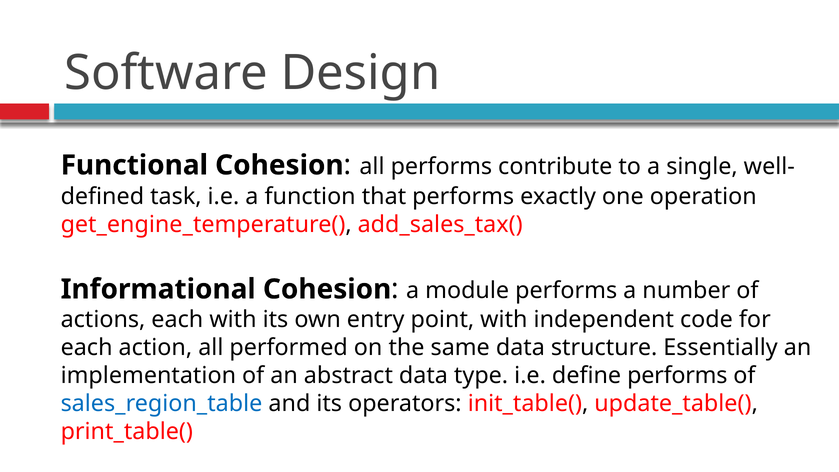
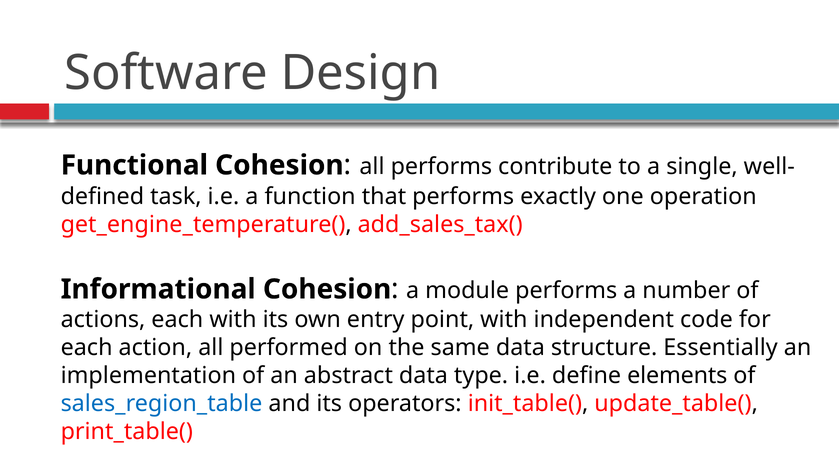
define performs: performs -> elements
